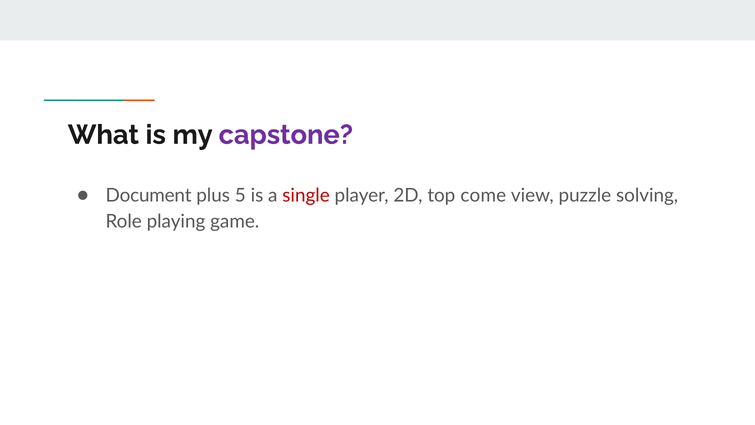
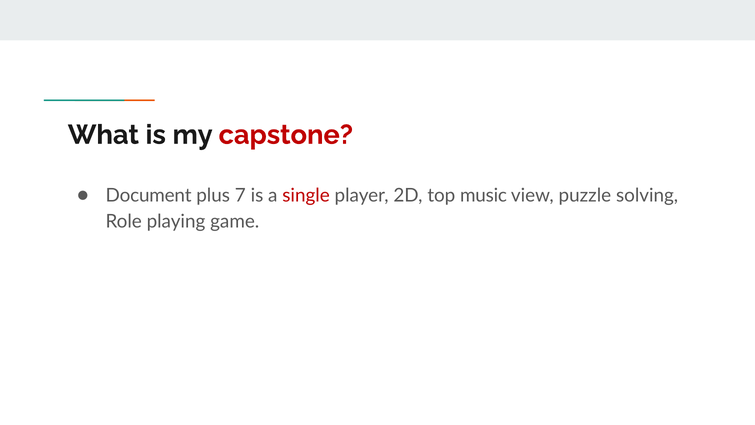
capstone colour: purple -> red
5: 5 -> 7
come: come -> music
